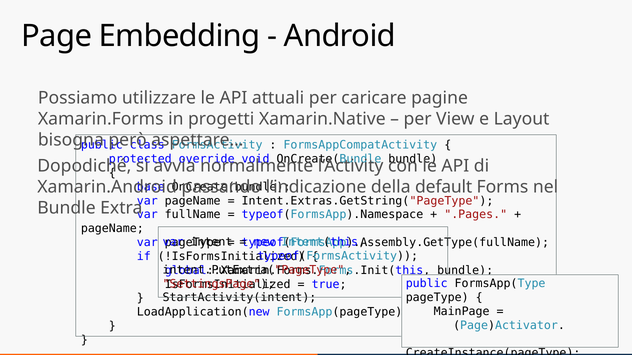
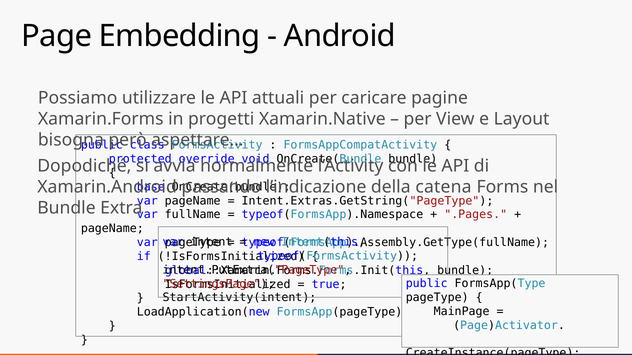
default: default -> catena
